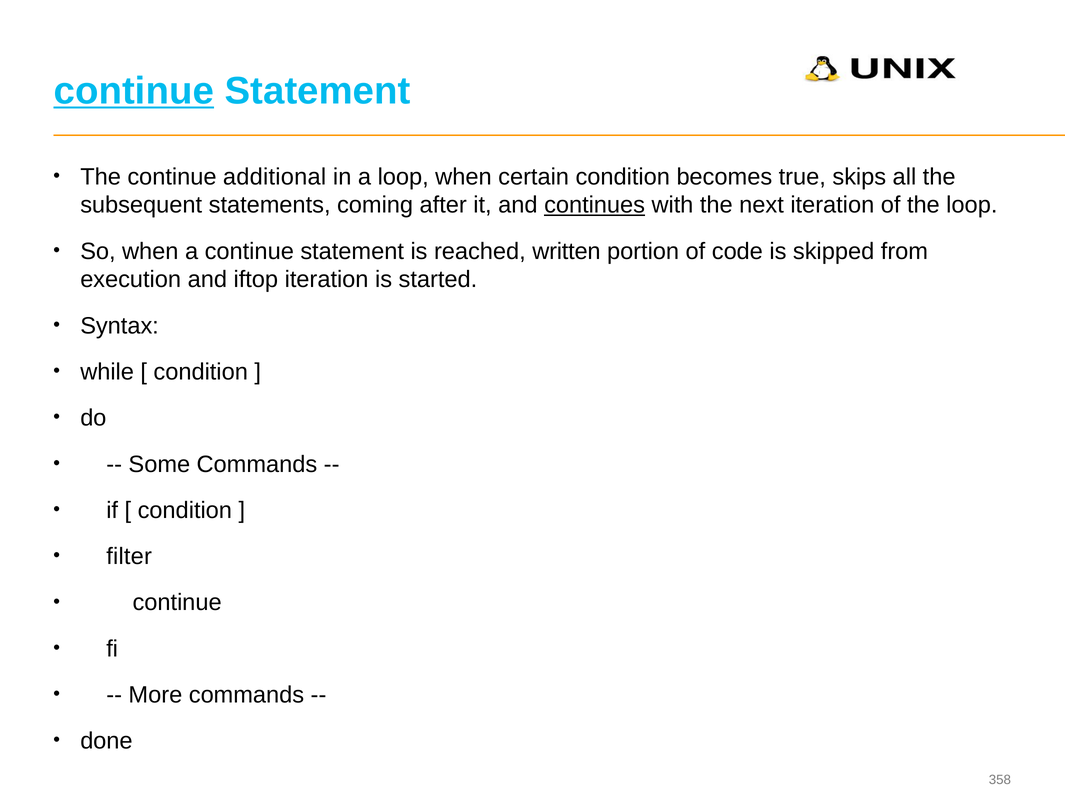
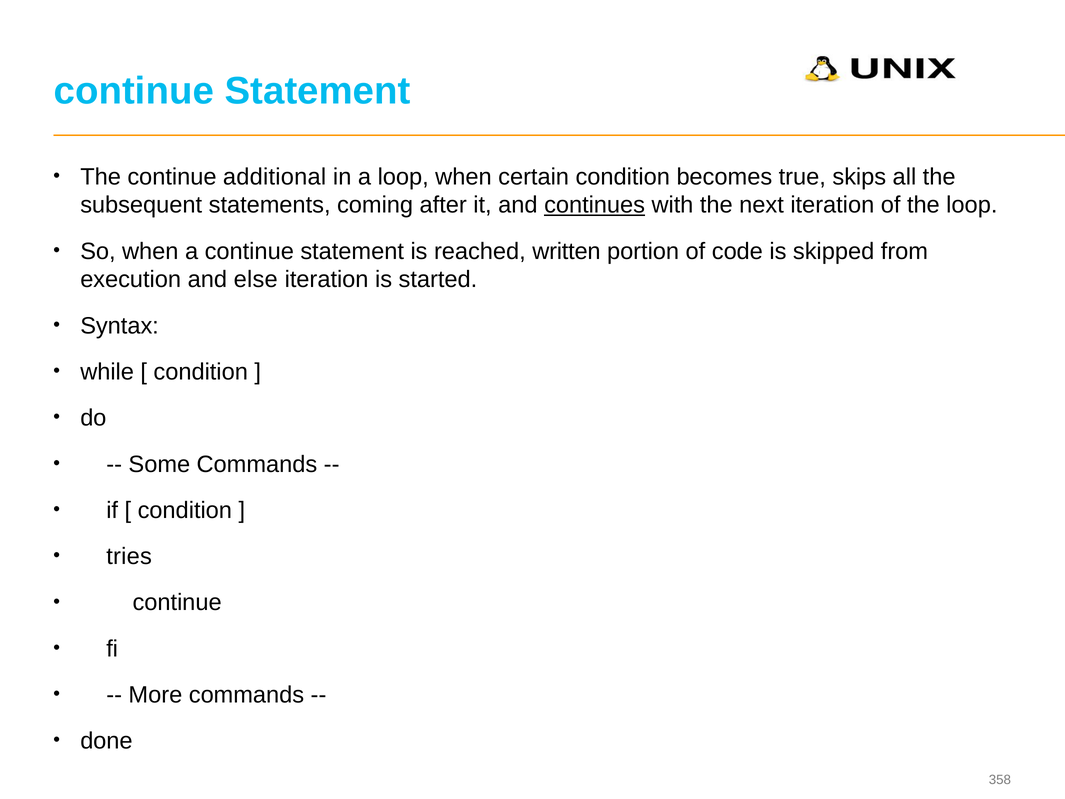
continue at (134, 91) underline: present -> none
iftop: iftop -> else
filter: filter -> tries
